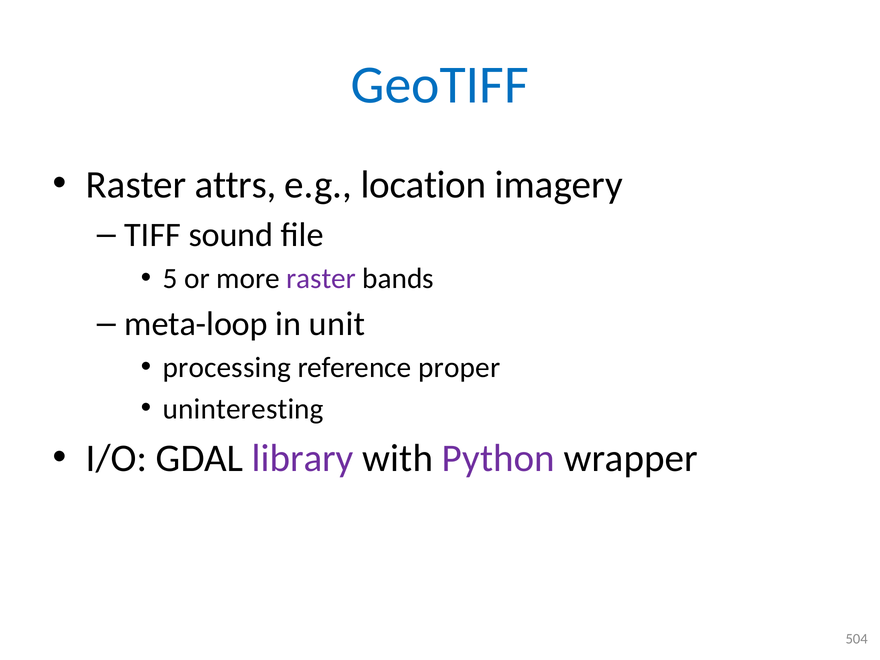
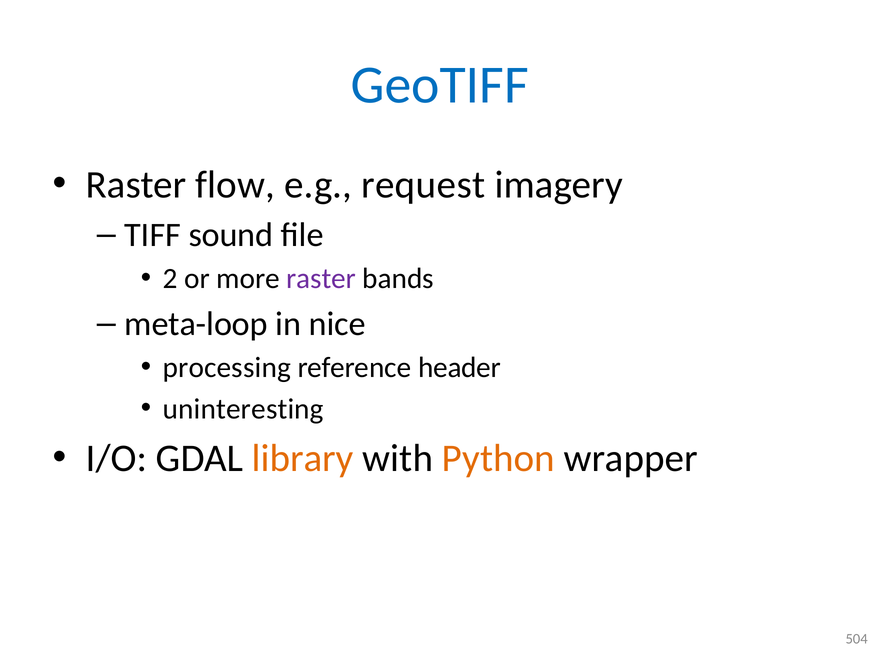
attrs: attrs -> flow
location: location -> request
5: 5 -> 2
unit: unit -> nice
proper: proper -> header
library colour: purple -> orange
Python colour: purple -> orange
